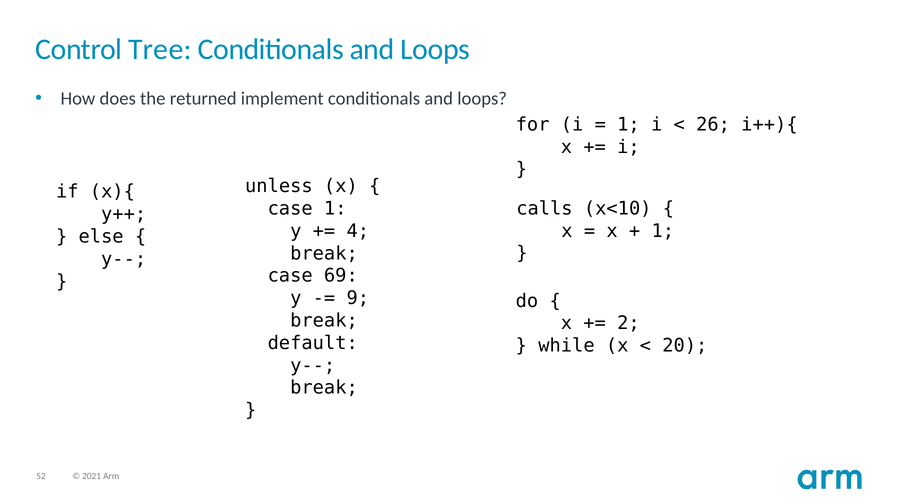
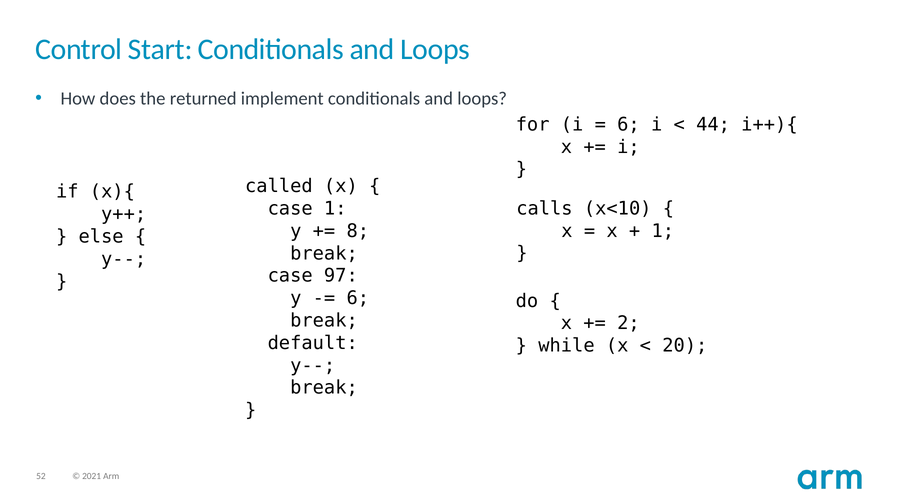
Tree: Tree -> Start
1 at (628, 125): 1 -> 6
26: 26 -> 44
unless: unless -> called
4: 4 -> 8
69: 69 -> 97
9 at (358, 298): 9 -> 6
